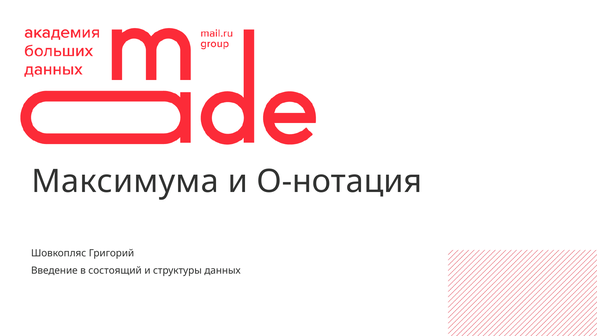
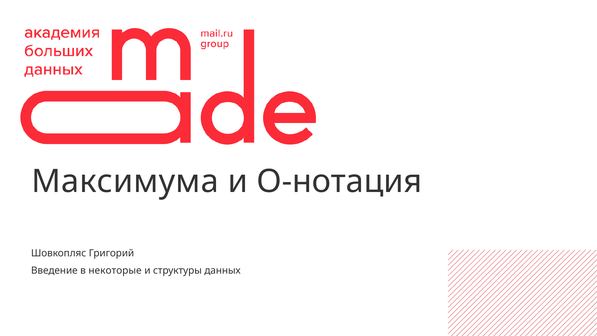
состоящий: состоящий -> некоторые
